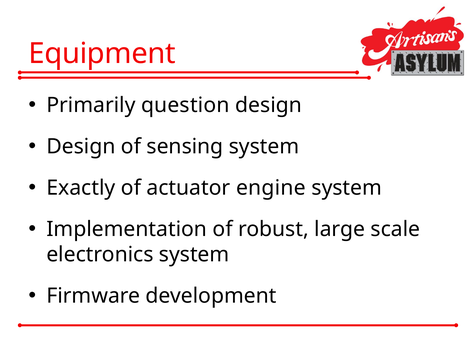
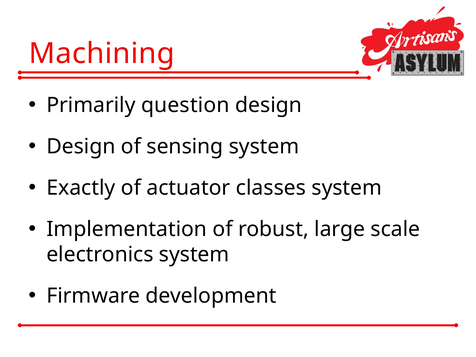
Equipment: Equipment -> Machining
engine: engine -> classes
